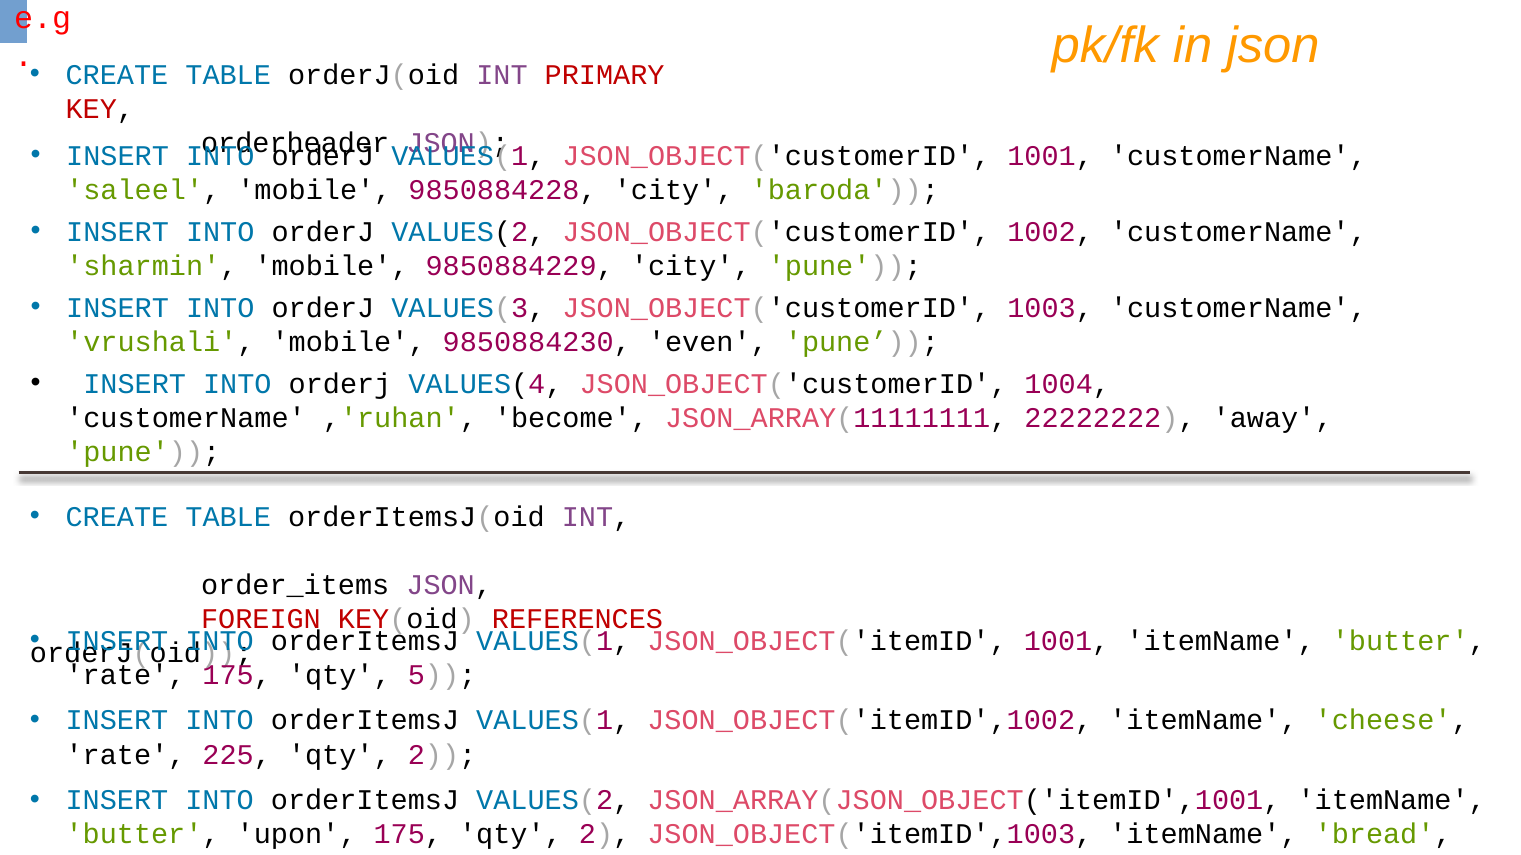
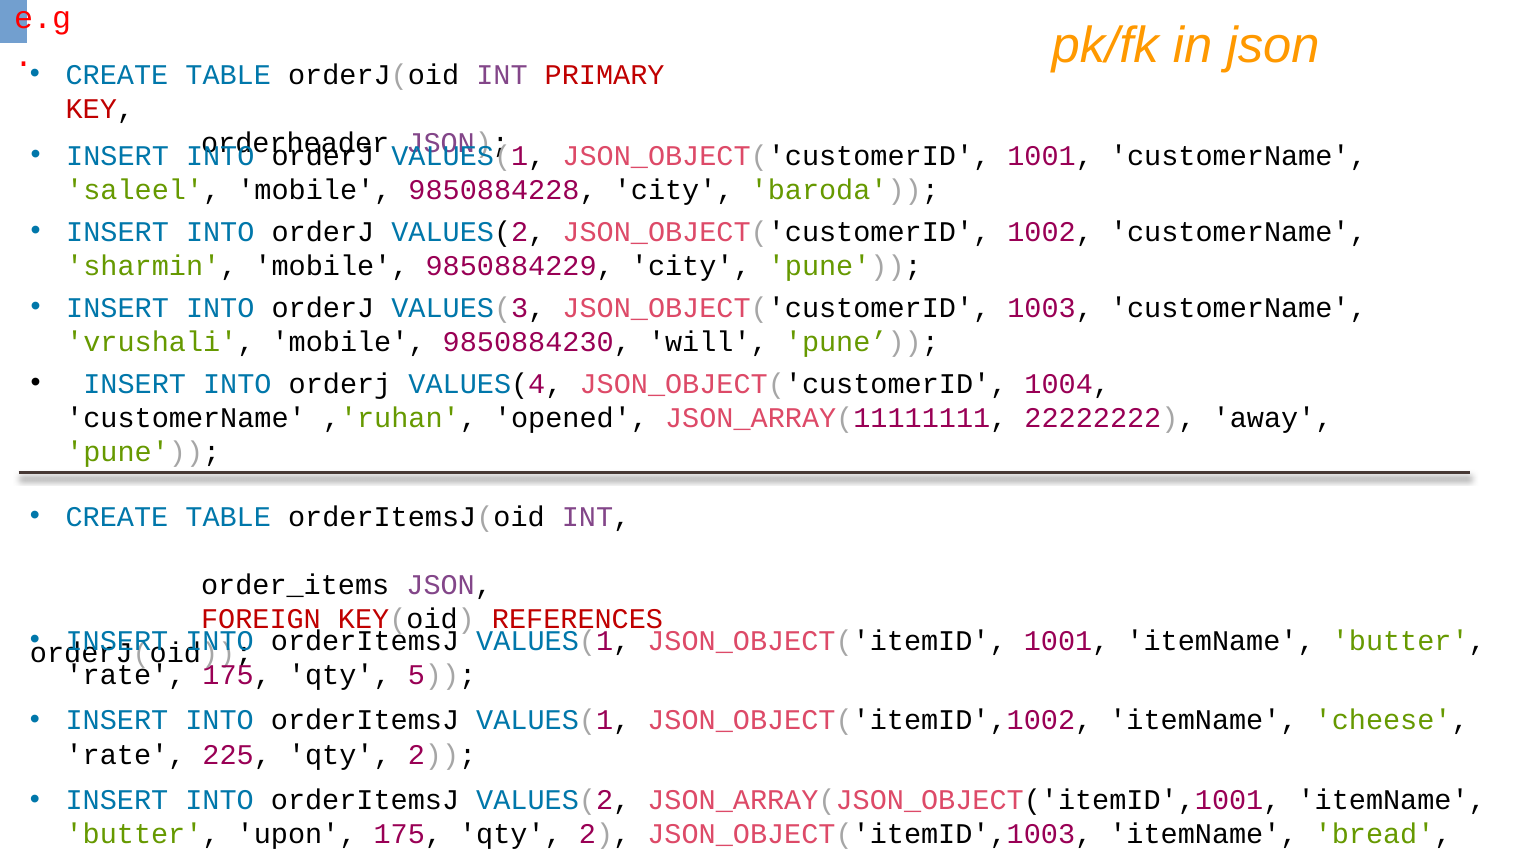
even: even -> will
become: become -> opened
